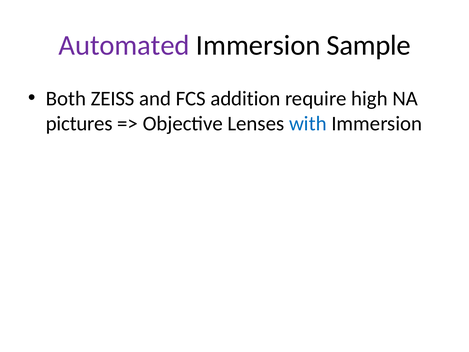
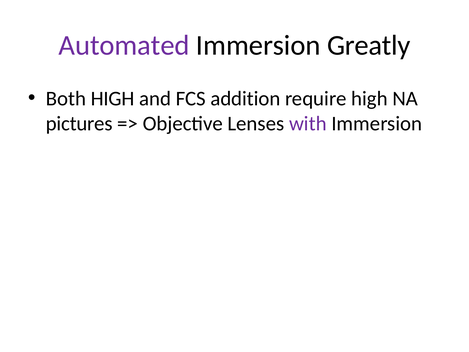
Sample: Sample -> Greatly
Both ZEISS: ZEISS -> HIGH
with colour: blue -> purple
